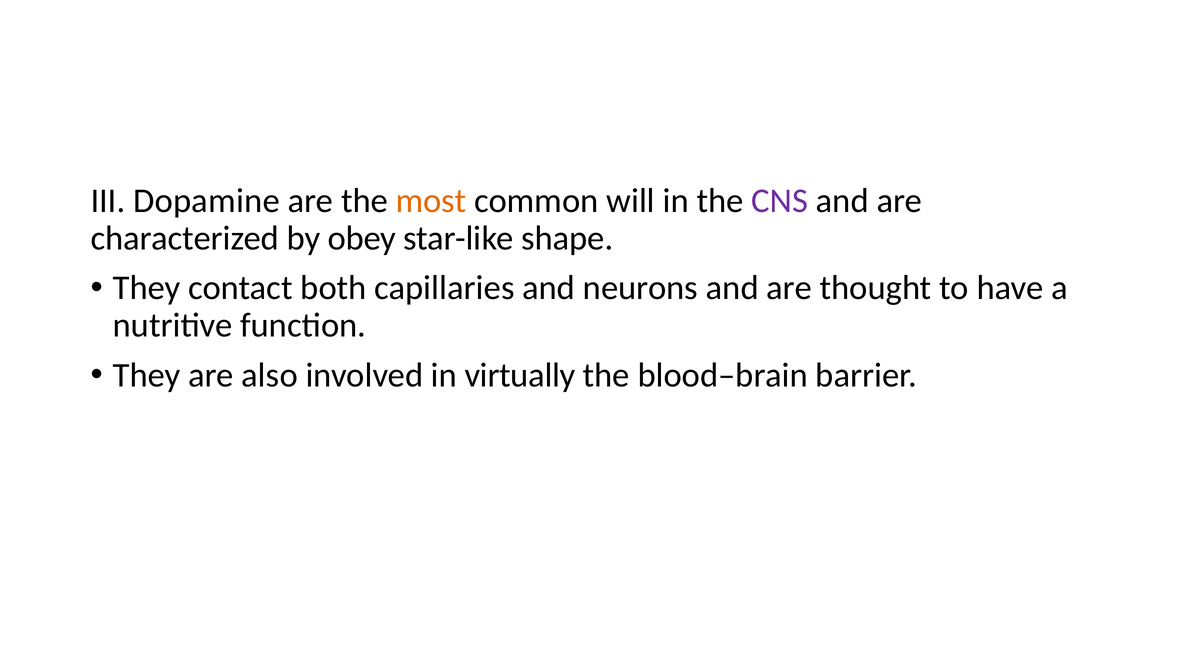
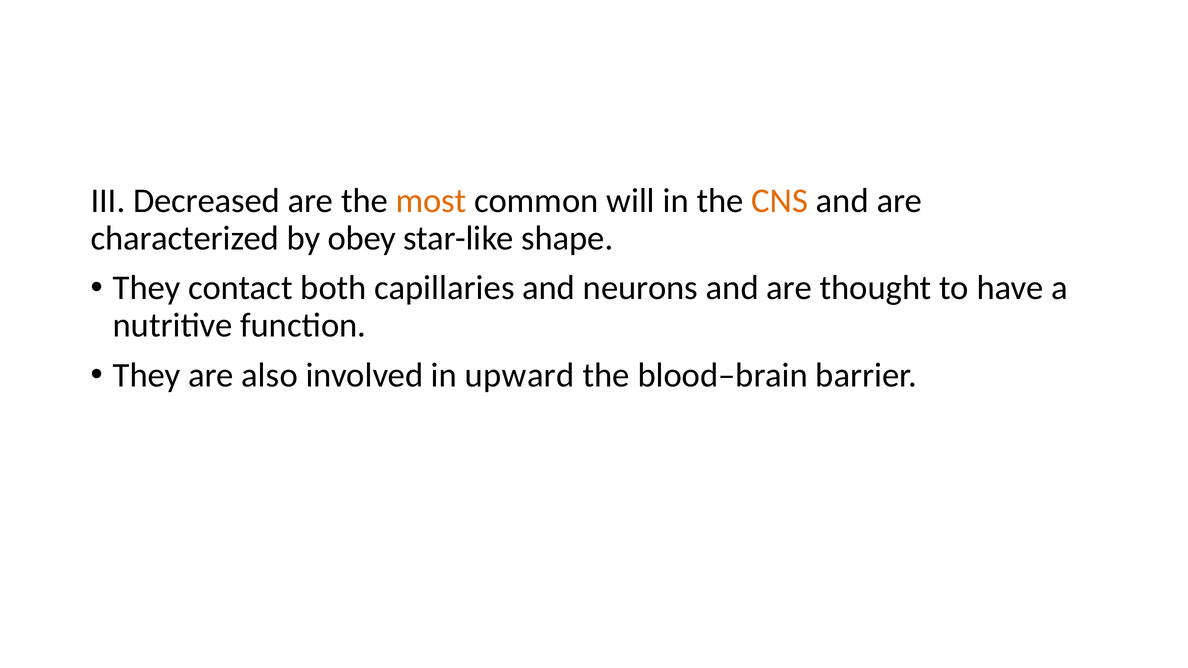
Dopamine: Dopamine -> Decreased
CNS colour: purple -> orange
virtually: virtually -> upward
